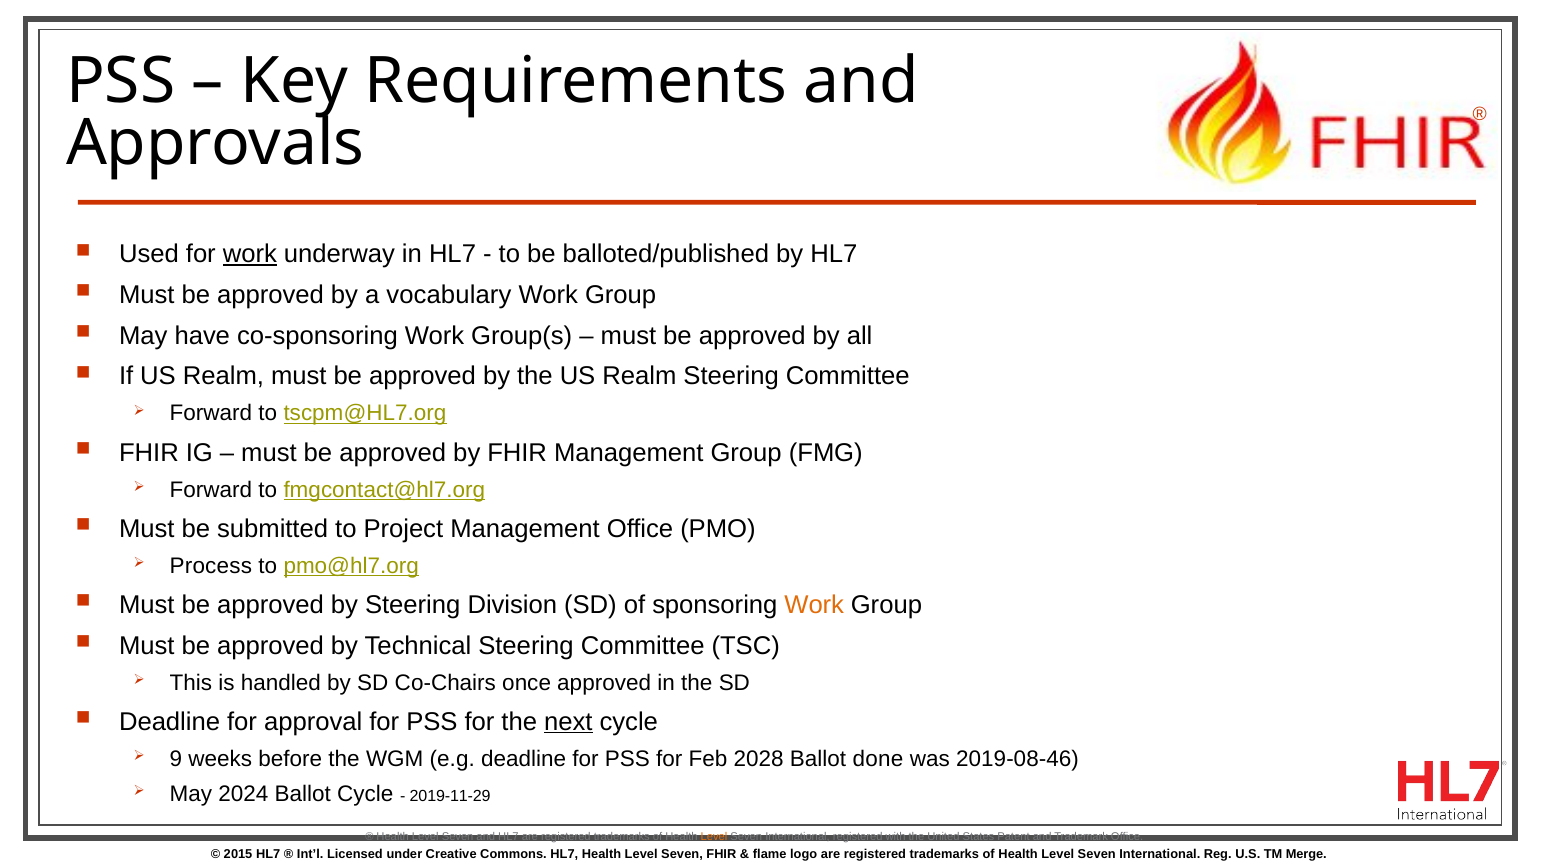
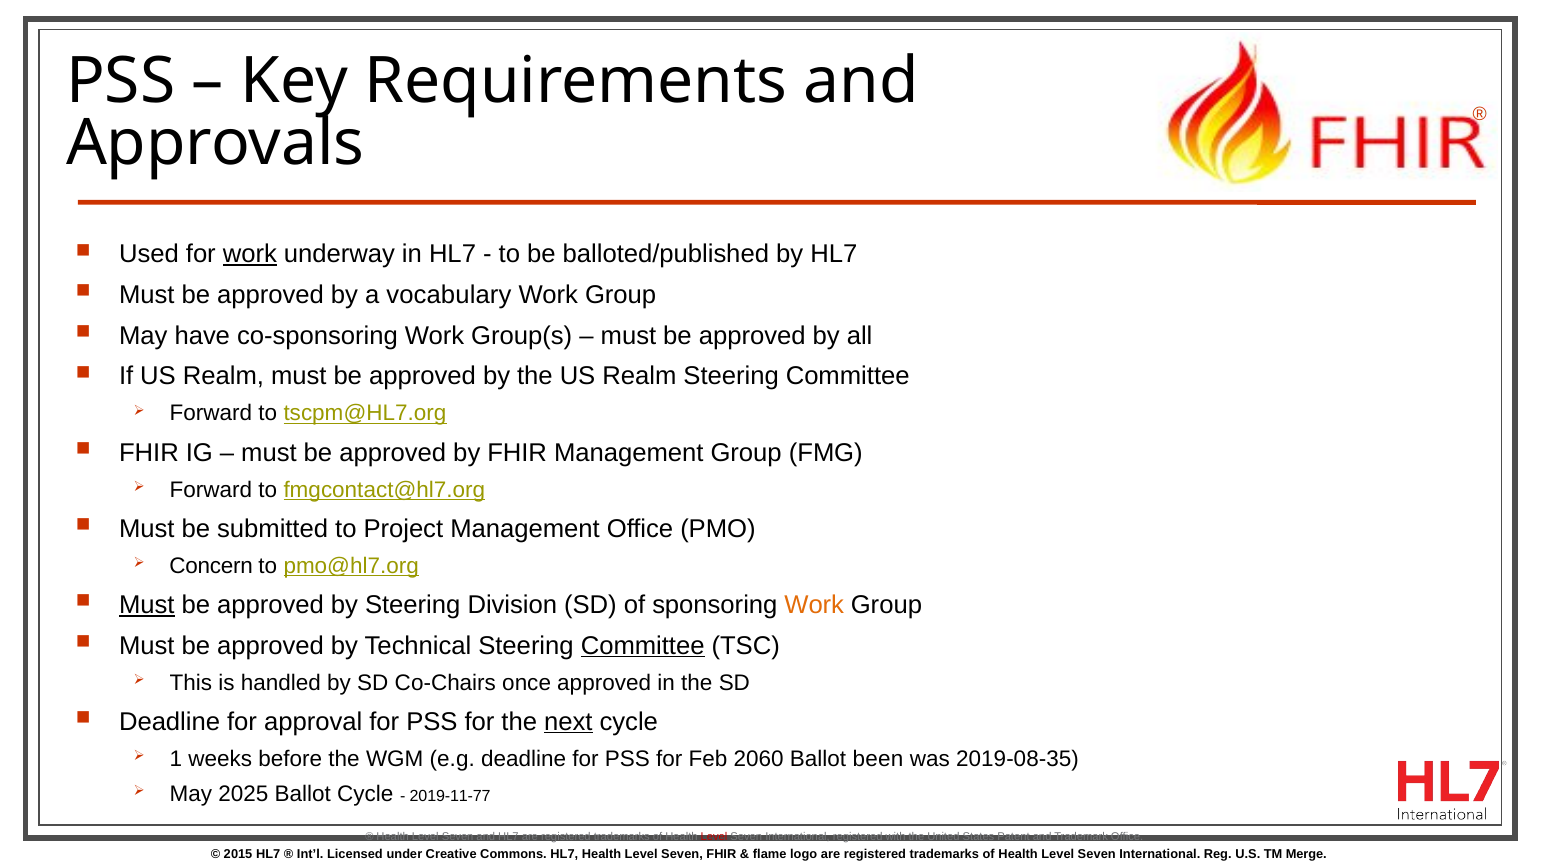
Process: Process -> Concern
Must at (147, 605) underline: none -> present
Committee at (643, 645) underline: none -> present
9: 9 -> 1
2028: 2028 -> 2060
done: done -> been
2019-08-46: 2019-08-46 -> 2019-08-35
2024: 2024 -> 2025
2019-11-29: 2019-11-29 -> 2019-11-77
Level at (714, 837) colour: orange -> red
